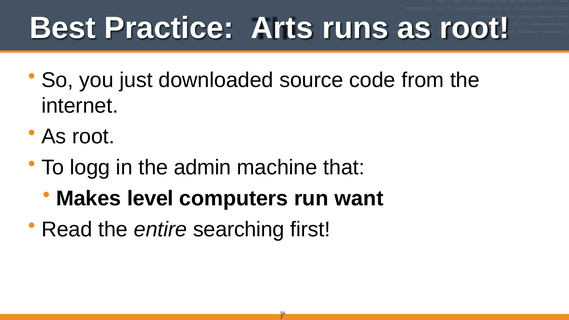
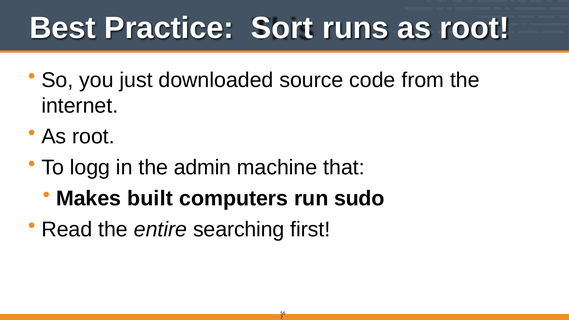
Arts: Arts -> Sort
level: level -> built
want: want -> sudo
